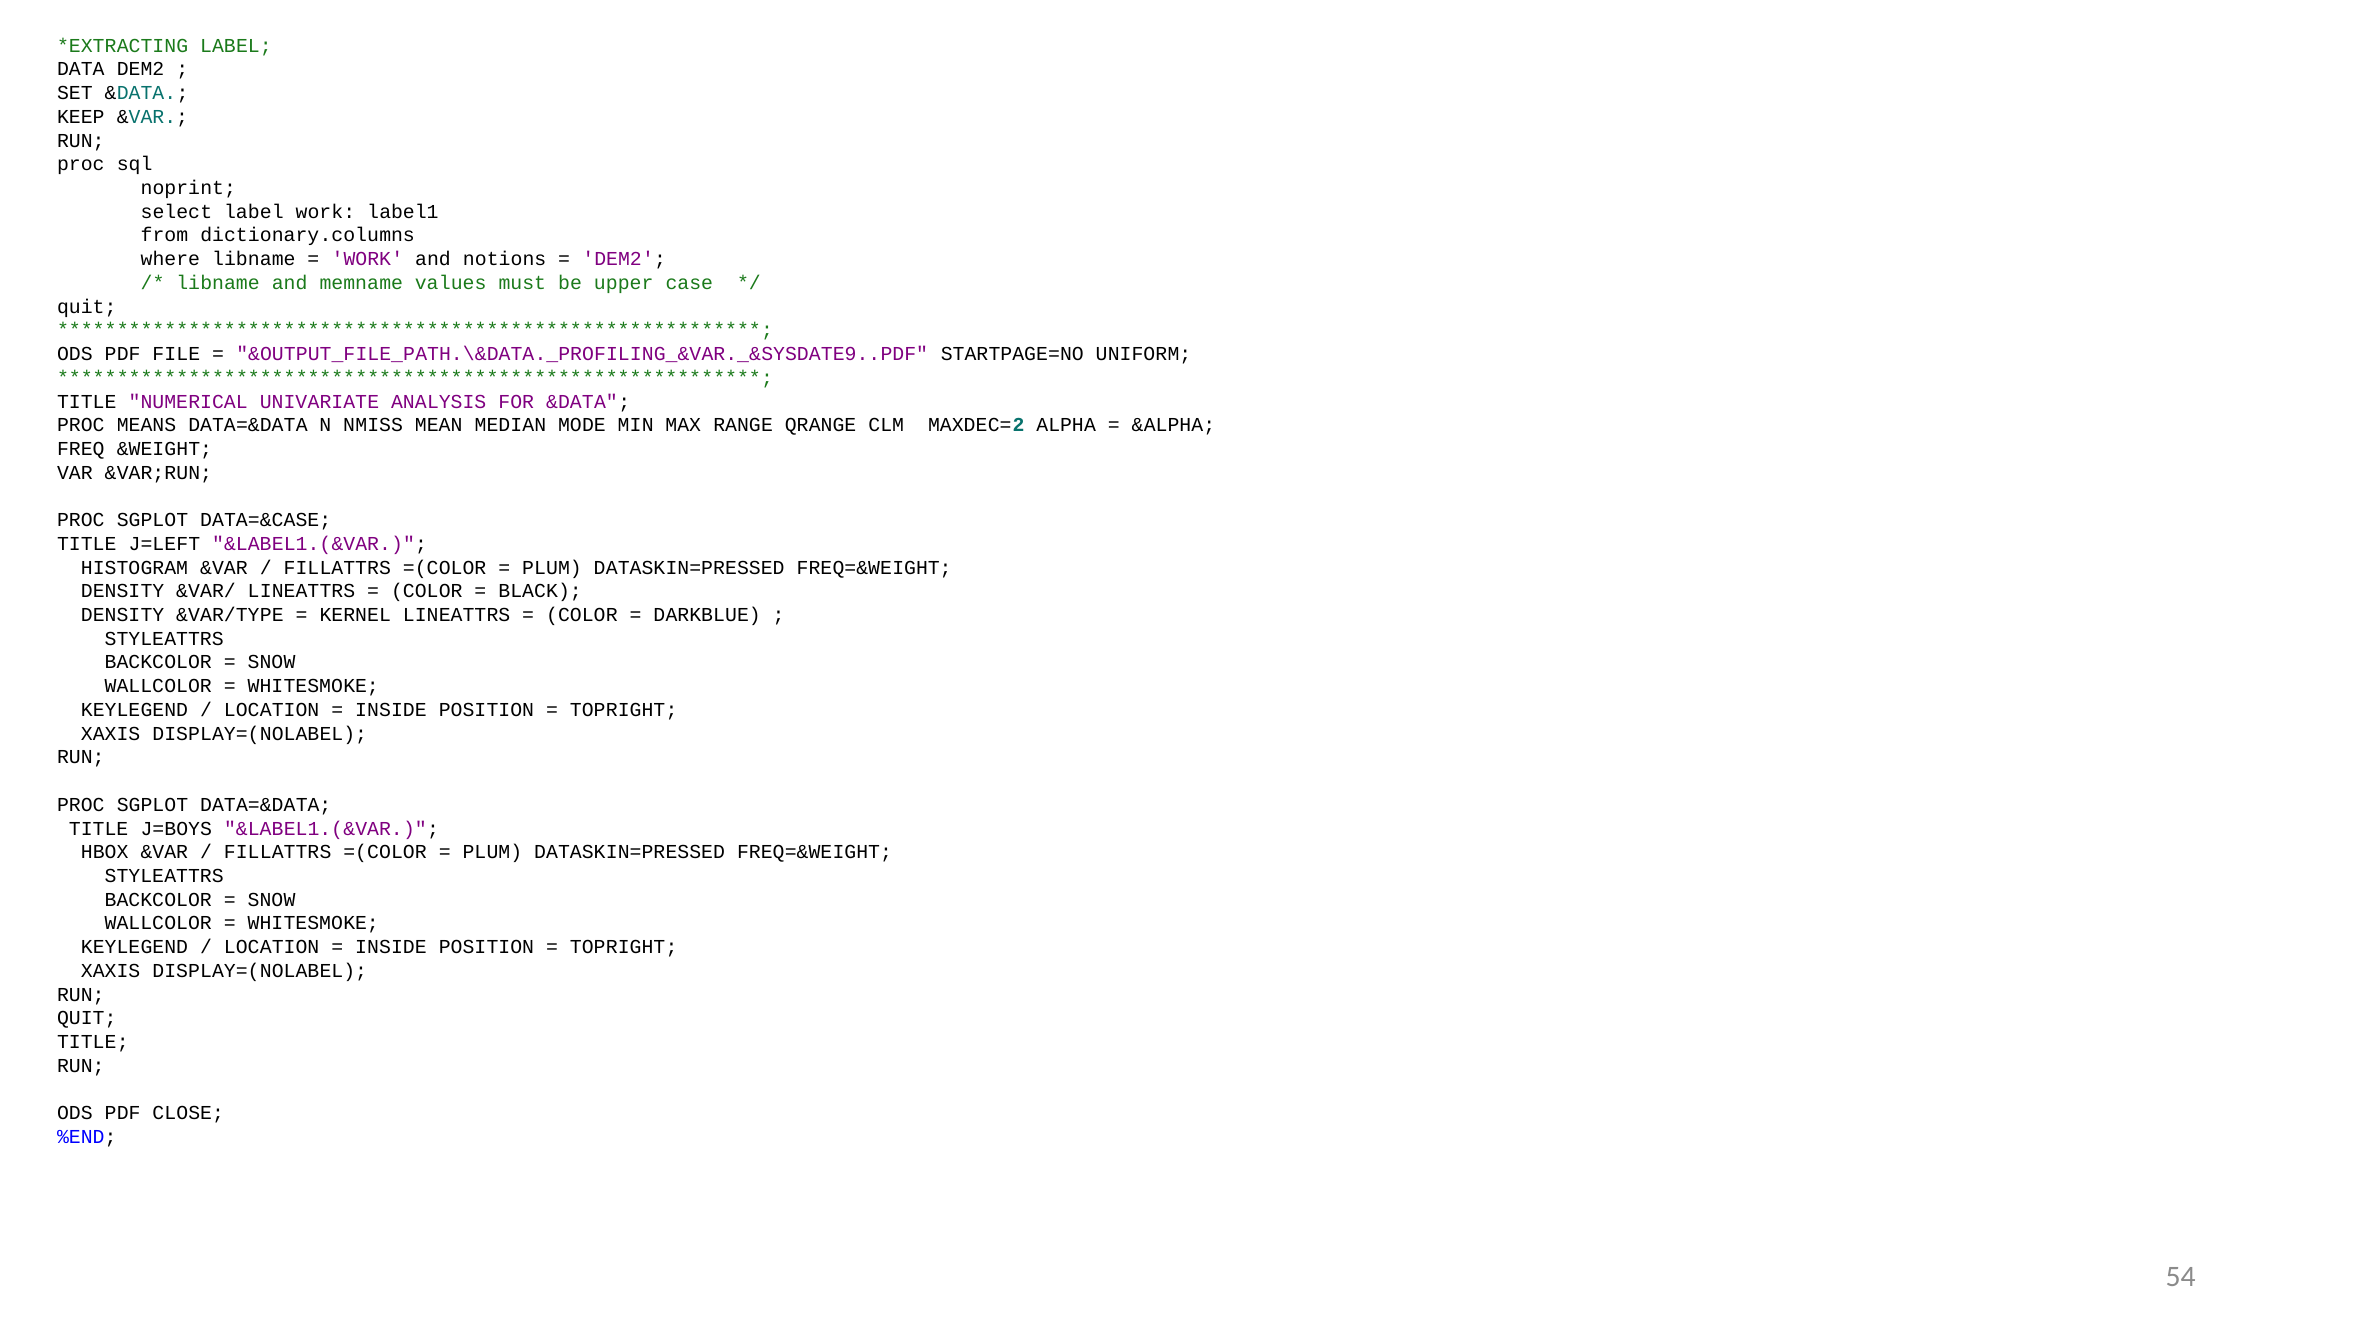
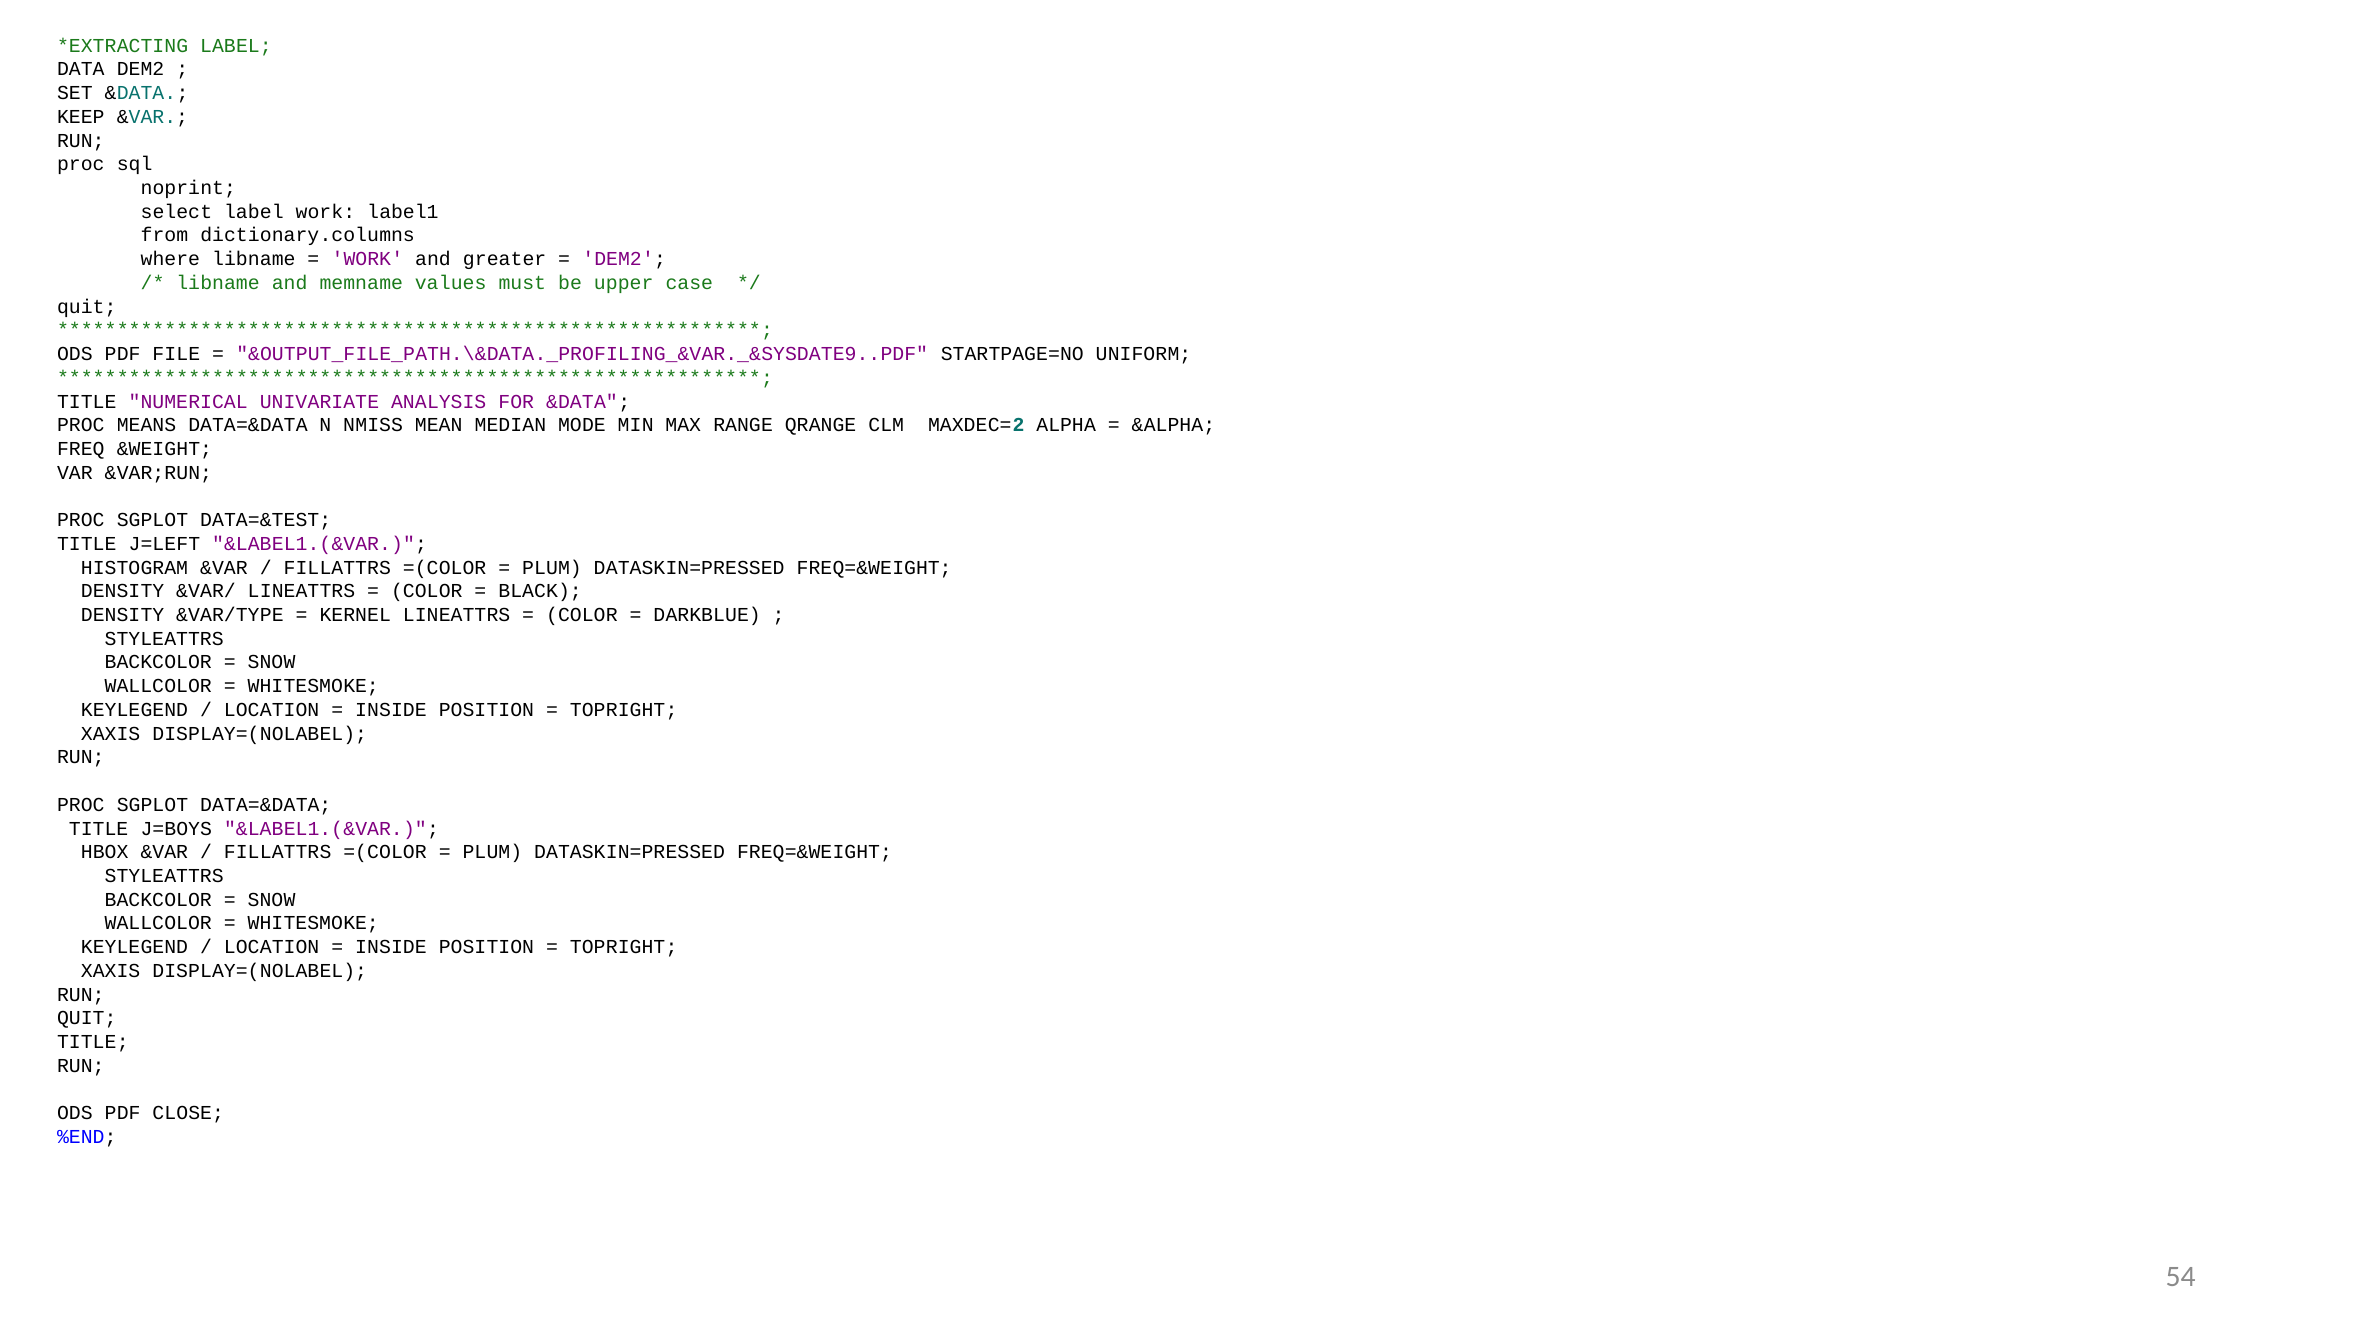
notions: notions -> greater
DATA=&CASE: DATA=&CASE -> DATA=&TEST
